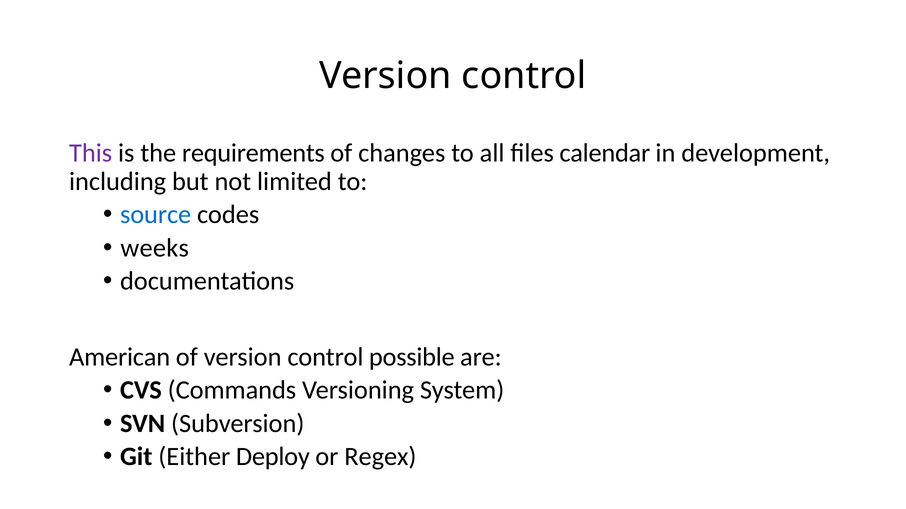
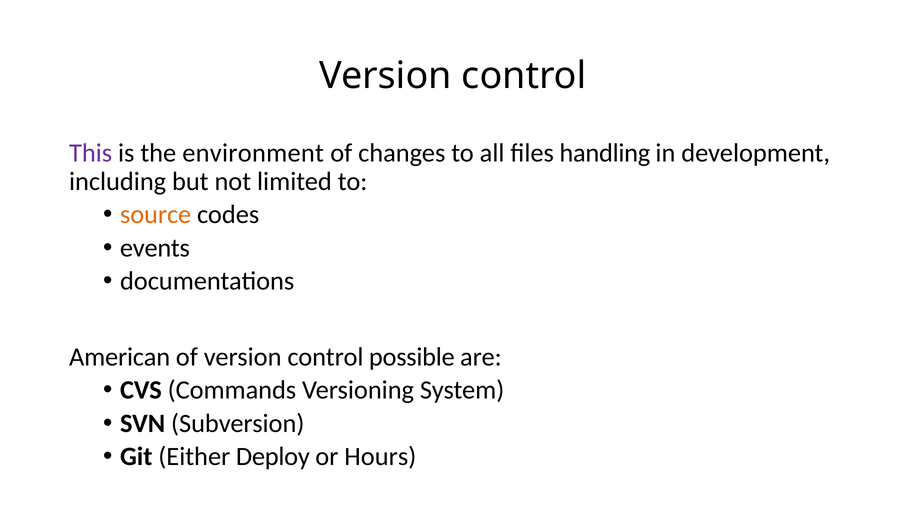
requirements: requirements -> environment
calendar: calendar -> handling
source colour: blue -> orange
weeks: weeks -> events
Regex: Regex -> Hours
